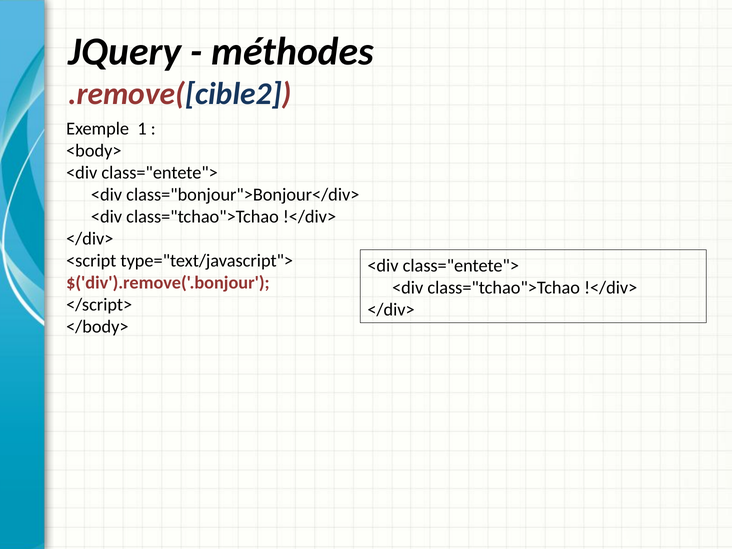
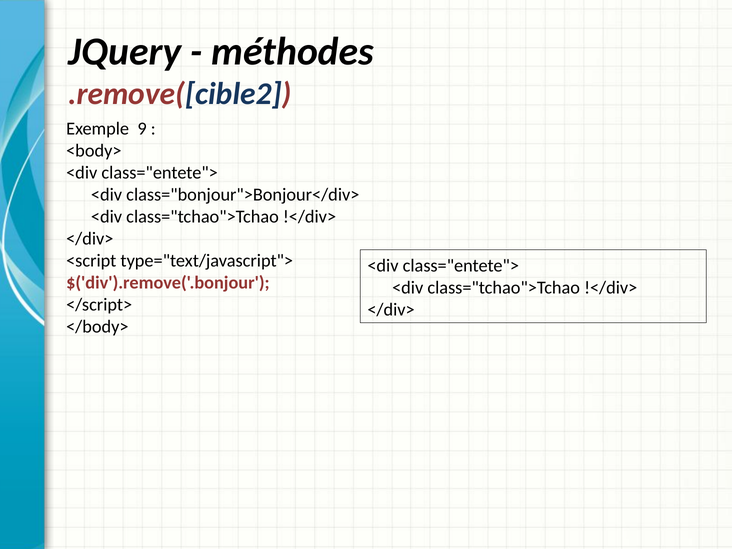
1: 1 -> 9
